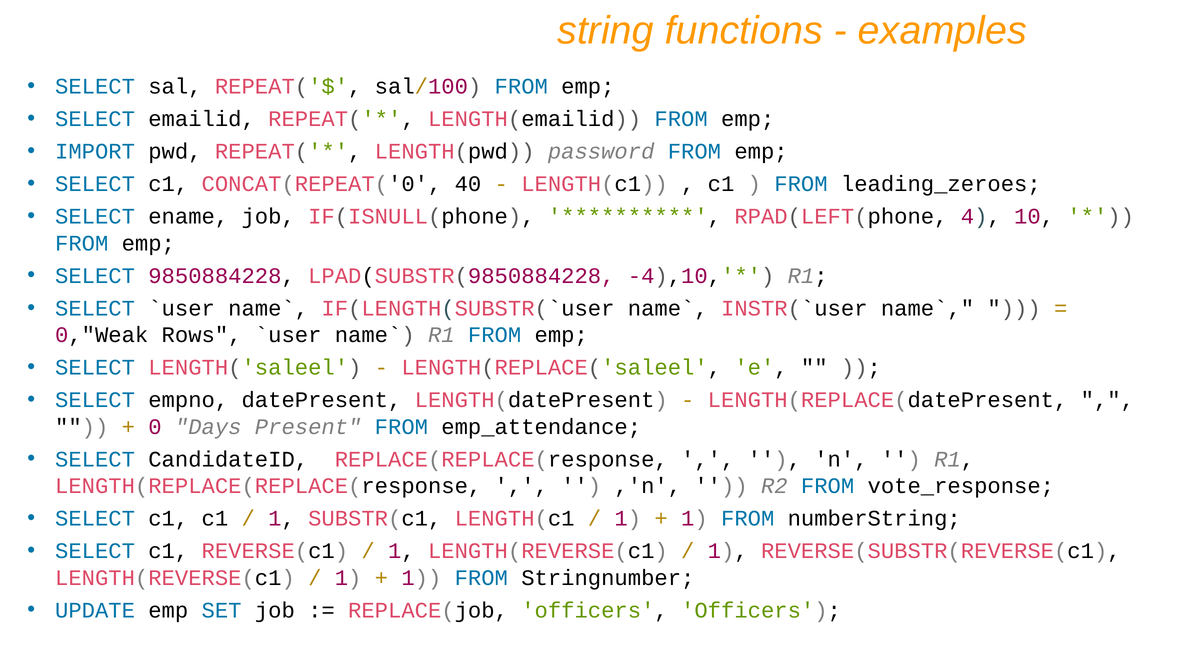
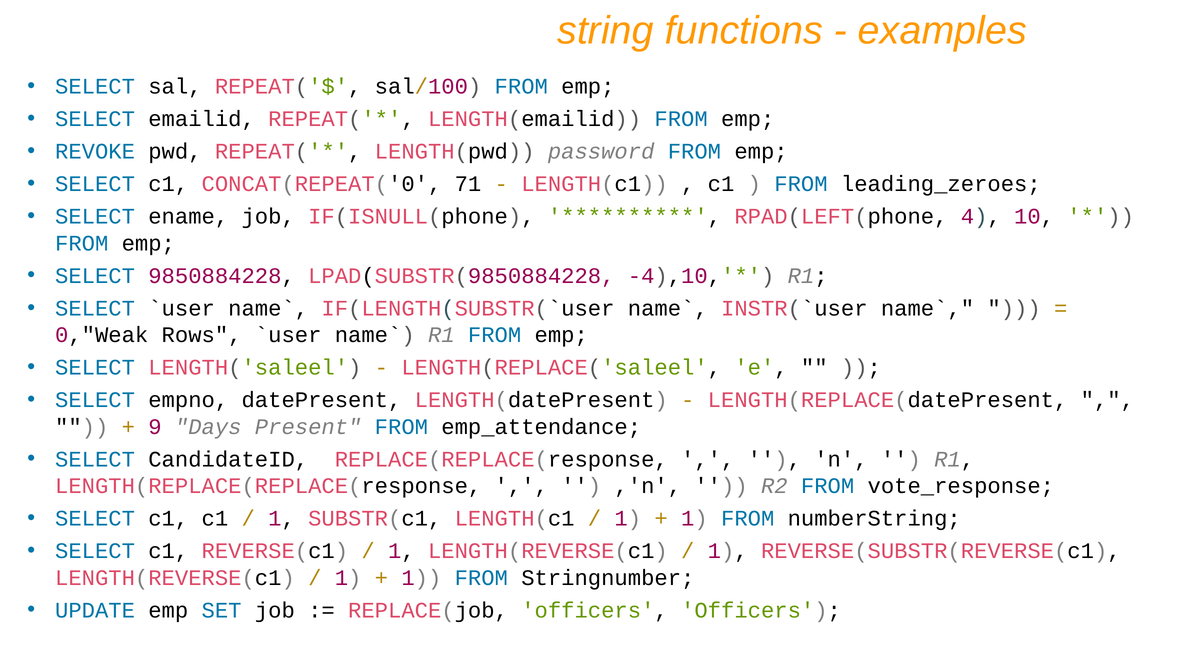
IMPORT: IMPORT -> REVOKE
40: 40 -> 71
0: 0 -> 9
